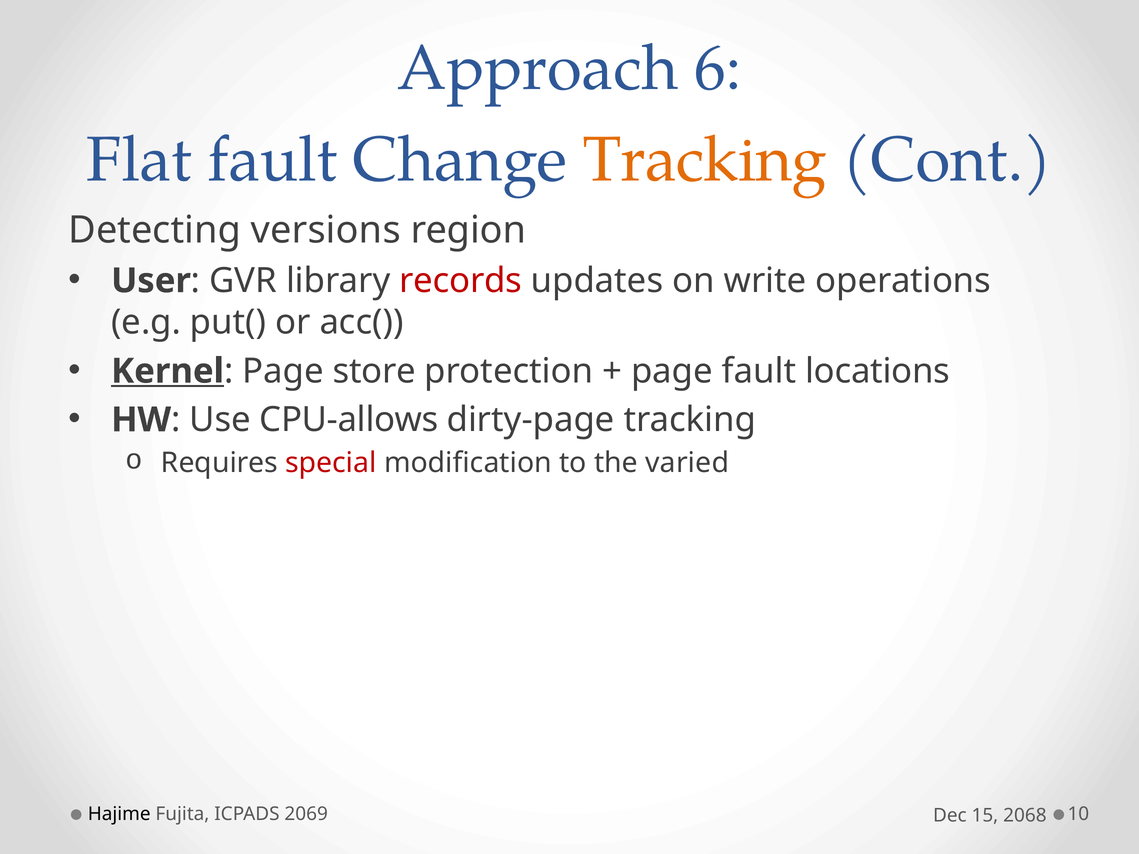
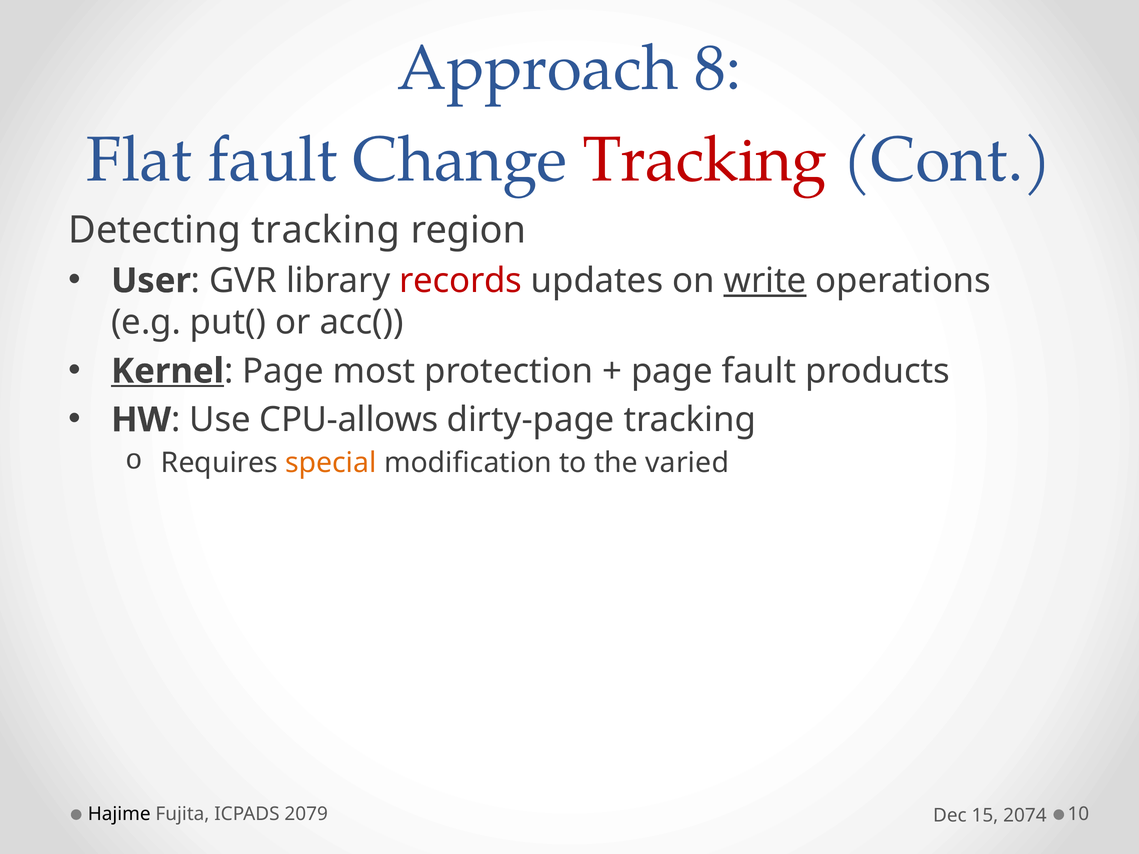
6: 6 -> 8
Tracking at (705, 160) colour: orange -> red
Detecting versions: versions -> tracking
write underline: none -> present
store: store -> most
locations: locations -> products
special colour: red -> orange
2069: 2069 -> 2079
2068: 2068 -> 2074
